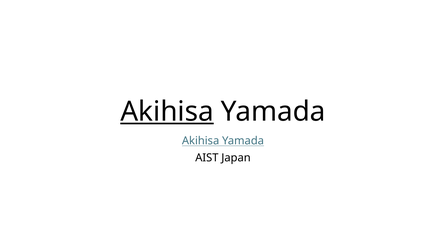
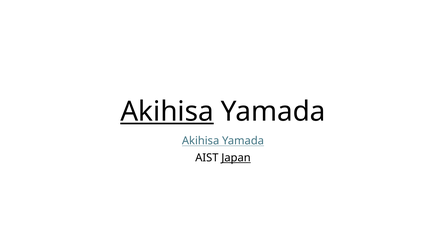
Japan underline: none -> present
